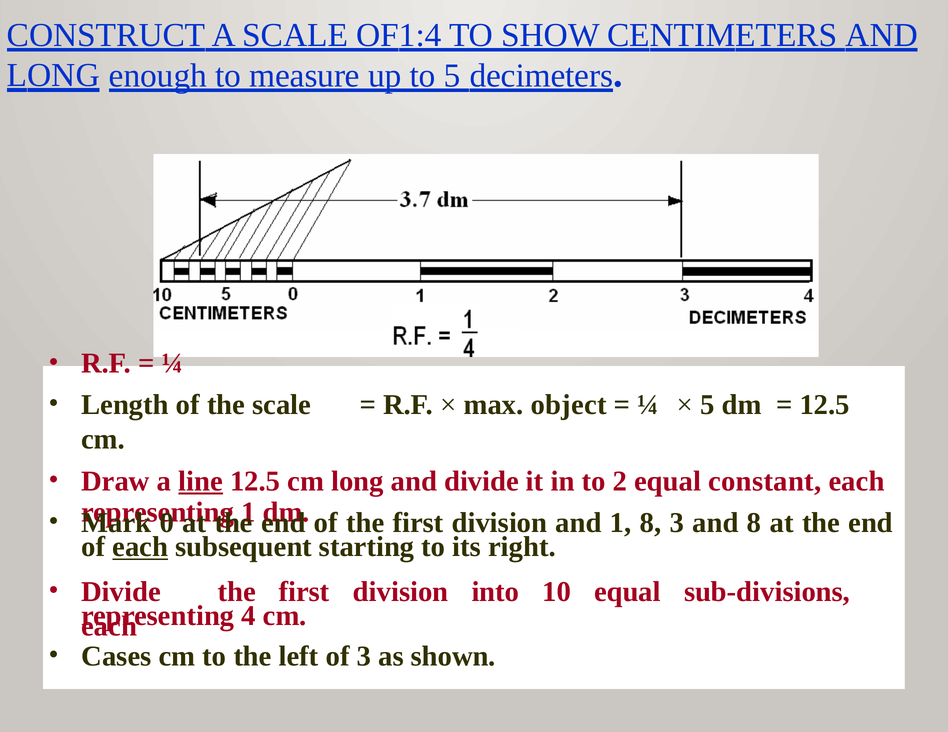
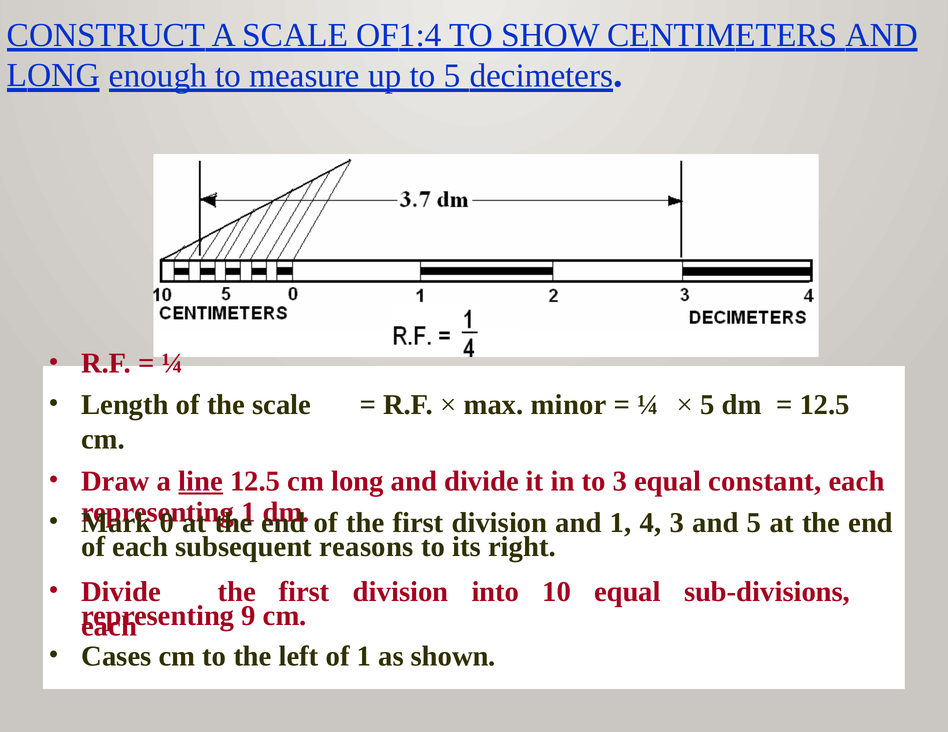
object: object -> minor
to 2: 2 -> 3
1 8: 8 -> 4
and 8: 8 -> 5
each at (140, 547) underline: present -> none
starting: starting -> reasons
4: 4 -> 9
of 3: 3 -> 1
